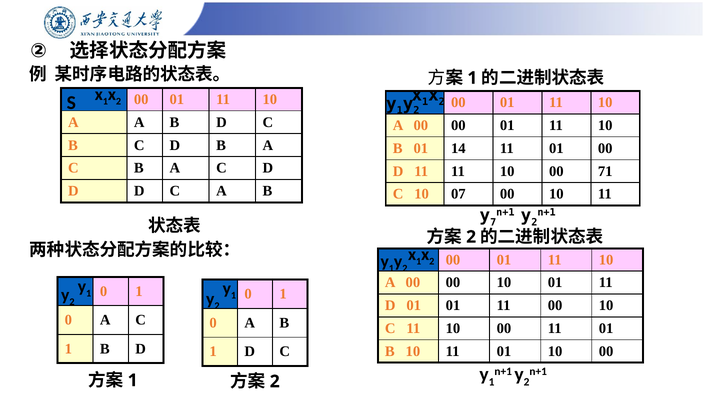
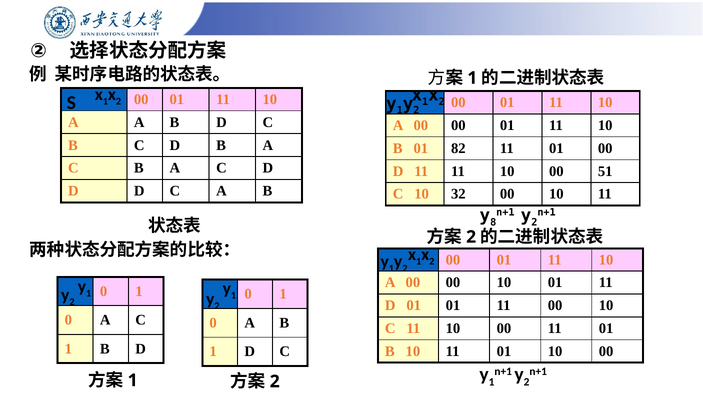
14: 14 -> 82
71: 71 -> 51
07: 07 -> 32
7: 7 -> 8
